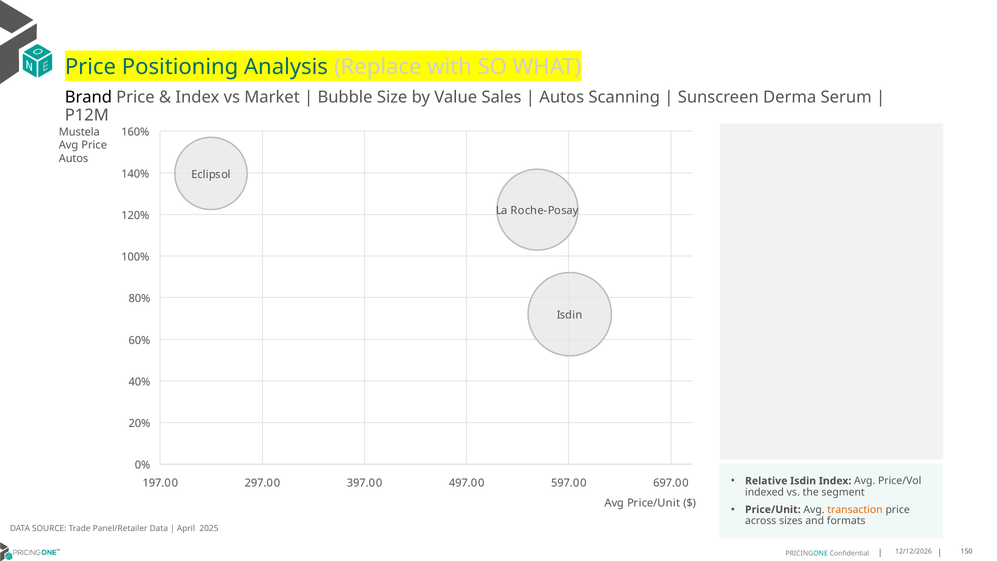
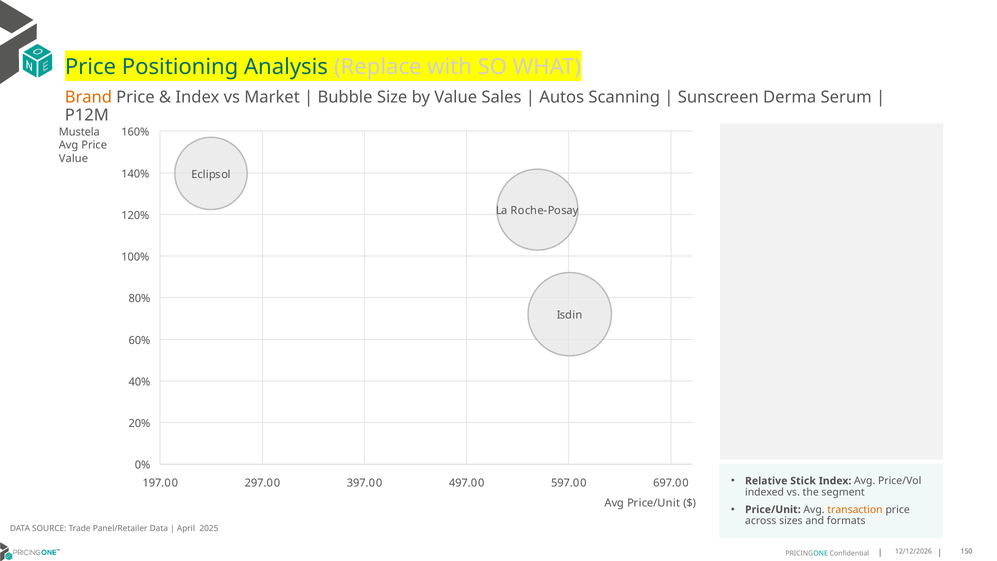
Brand colour: black -> orange
Autos at (74, 158): Autos -> Value
Relative Isdin: Isdin -> Stick
